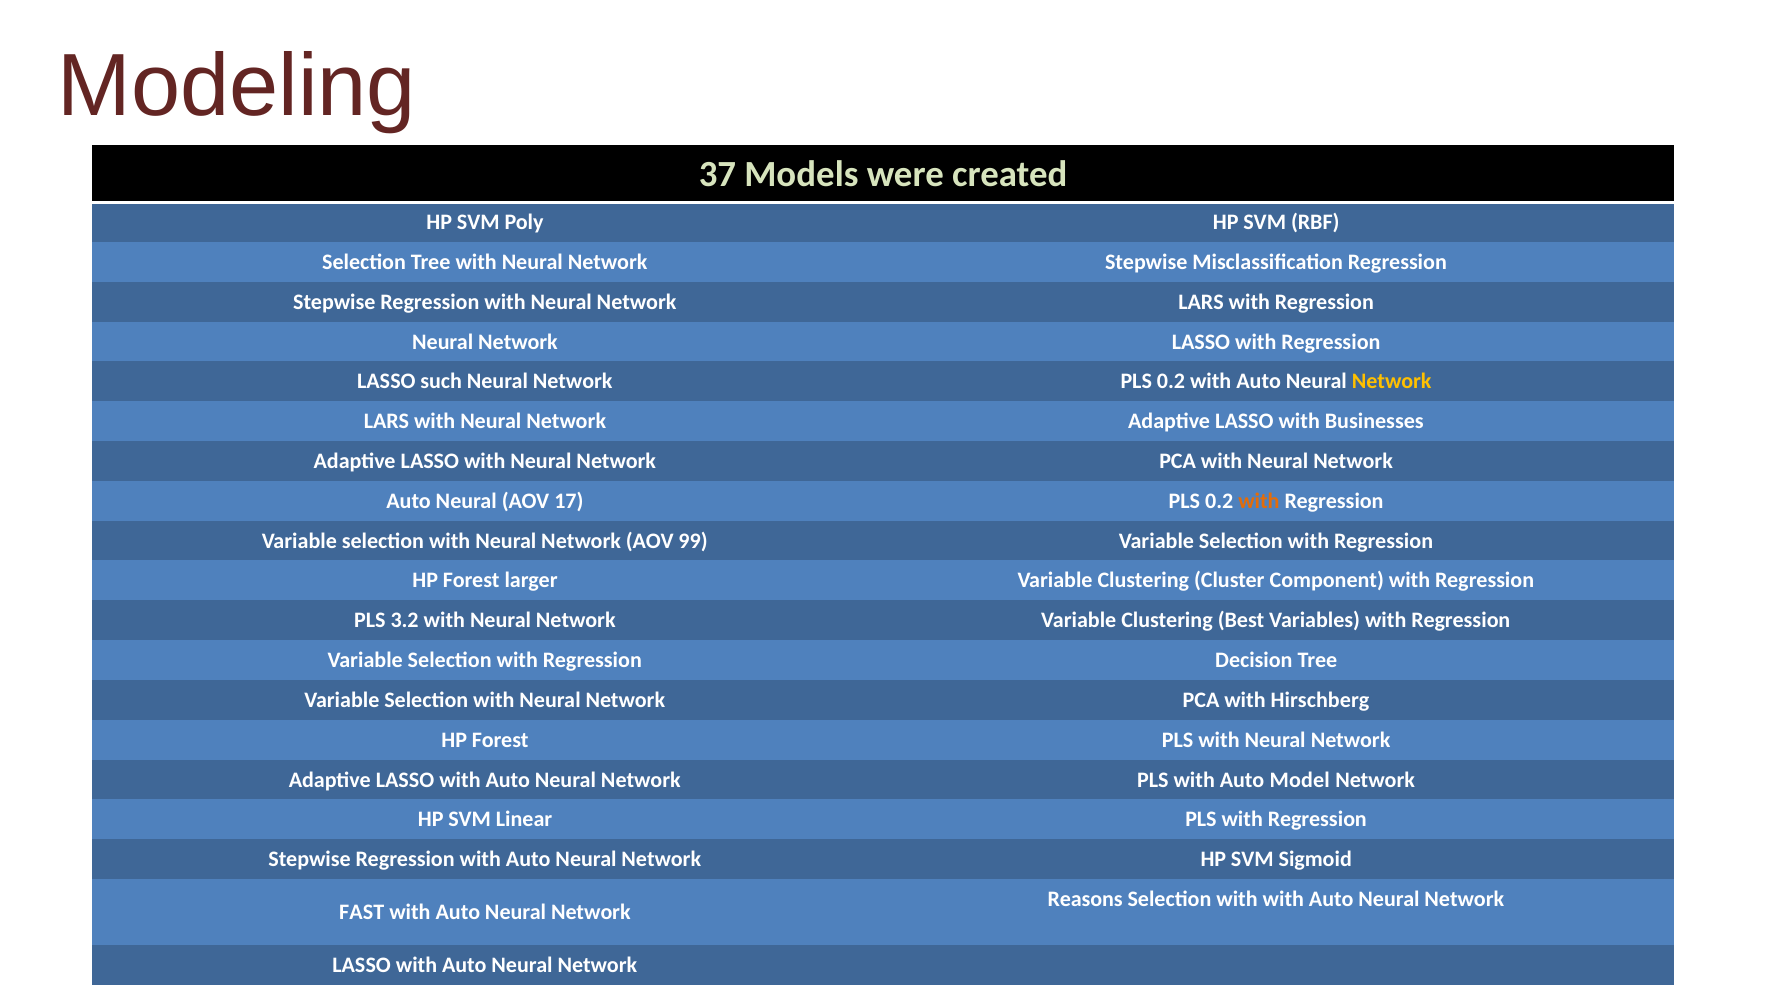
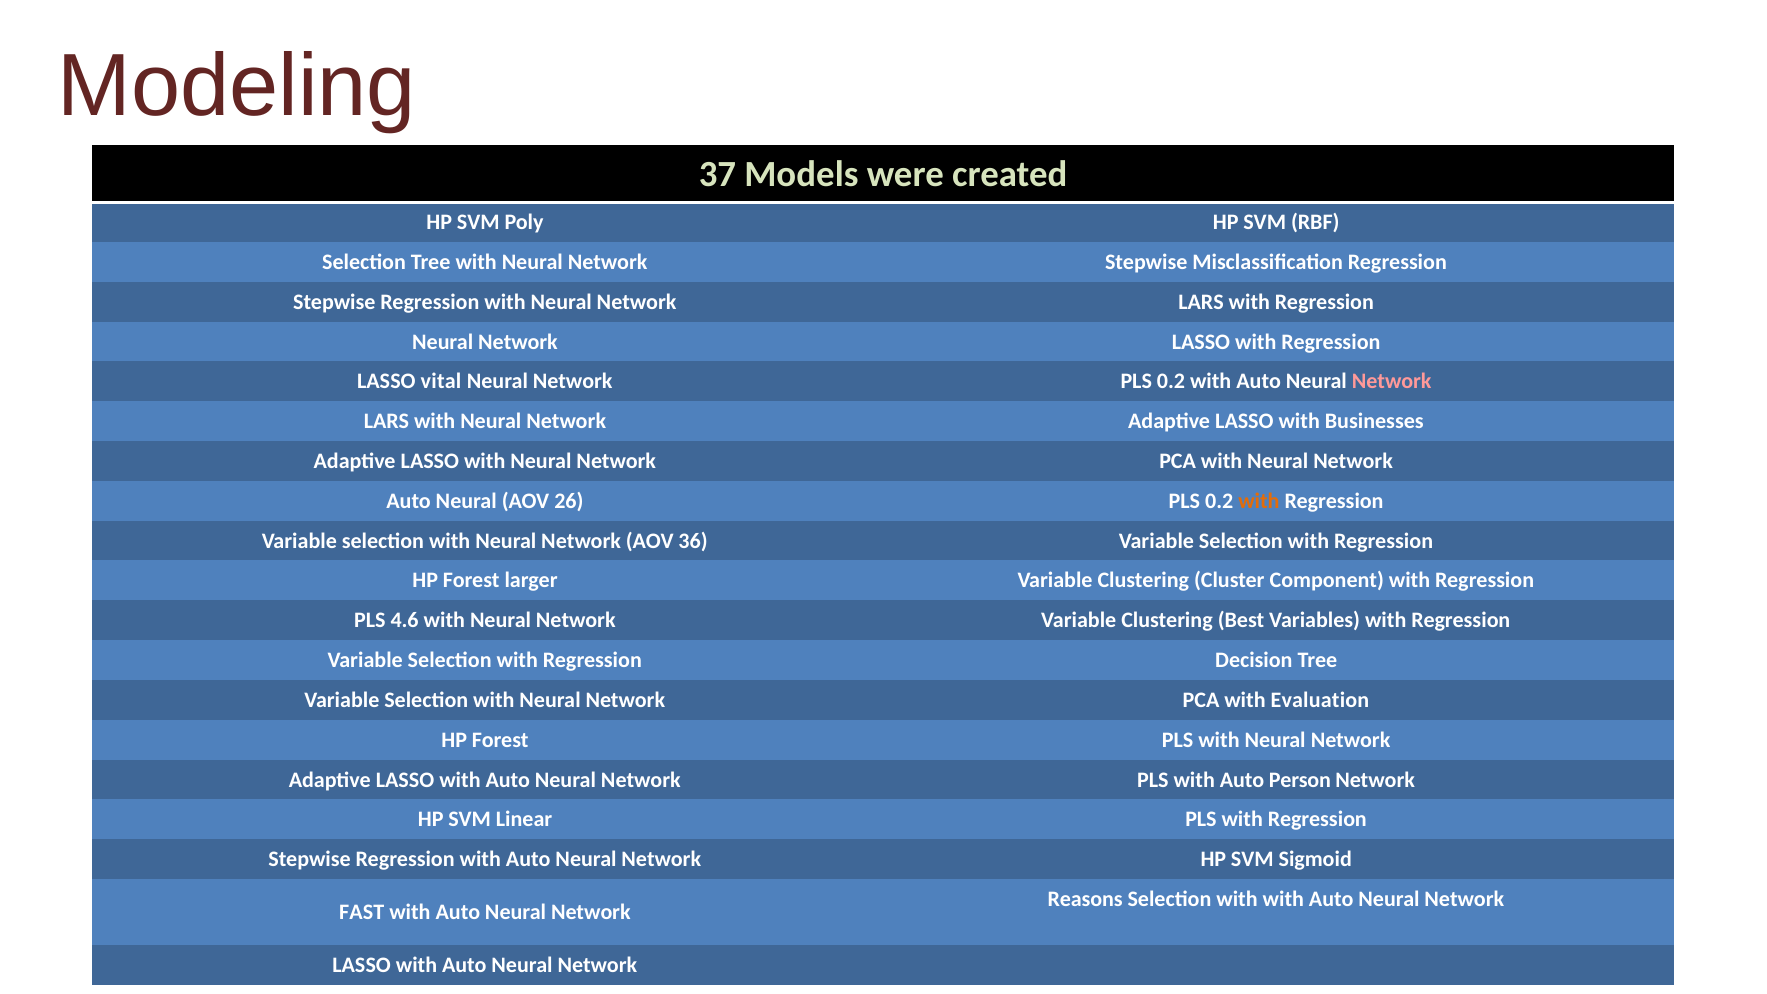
such: such -> vital
Network at (1392, 382) colour: yellow -> pink
17: 17 -> 26
99: 99 -> 36
3.2: 3.2 -> 4.6
Hirschberg: Hirschberg -> Evaluation
Model: Model -> Person
